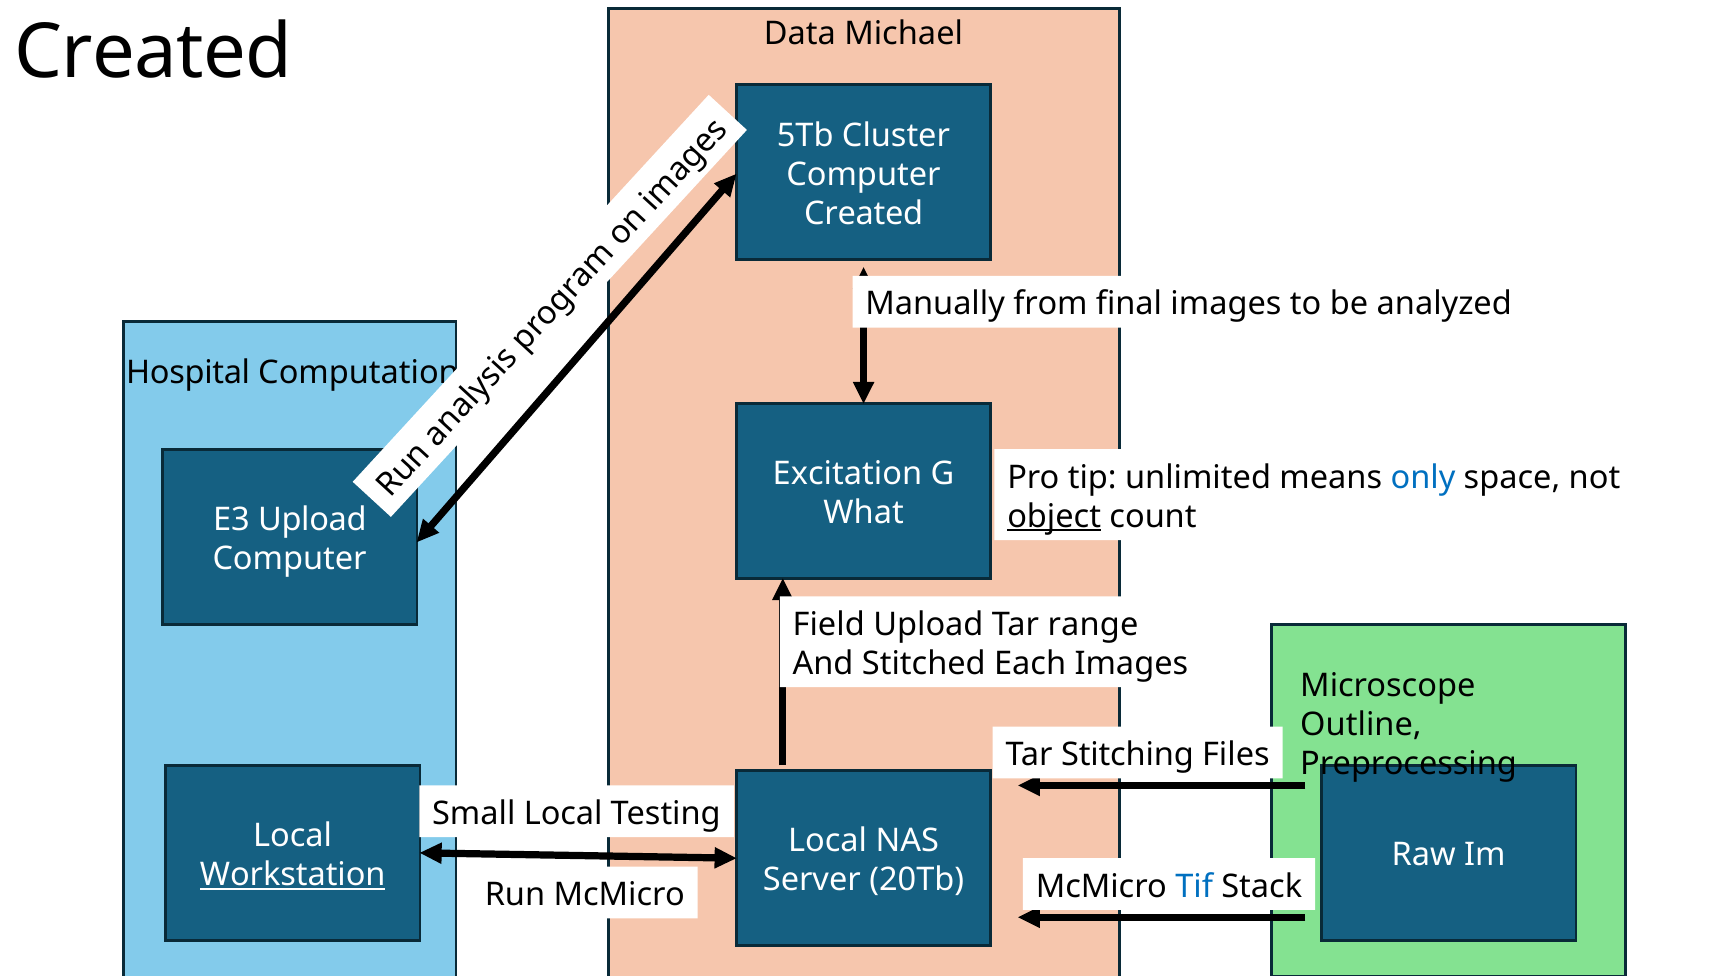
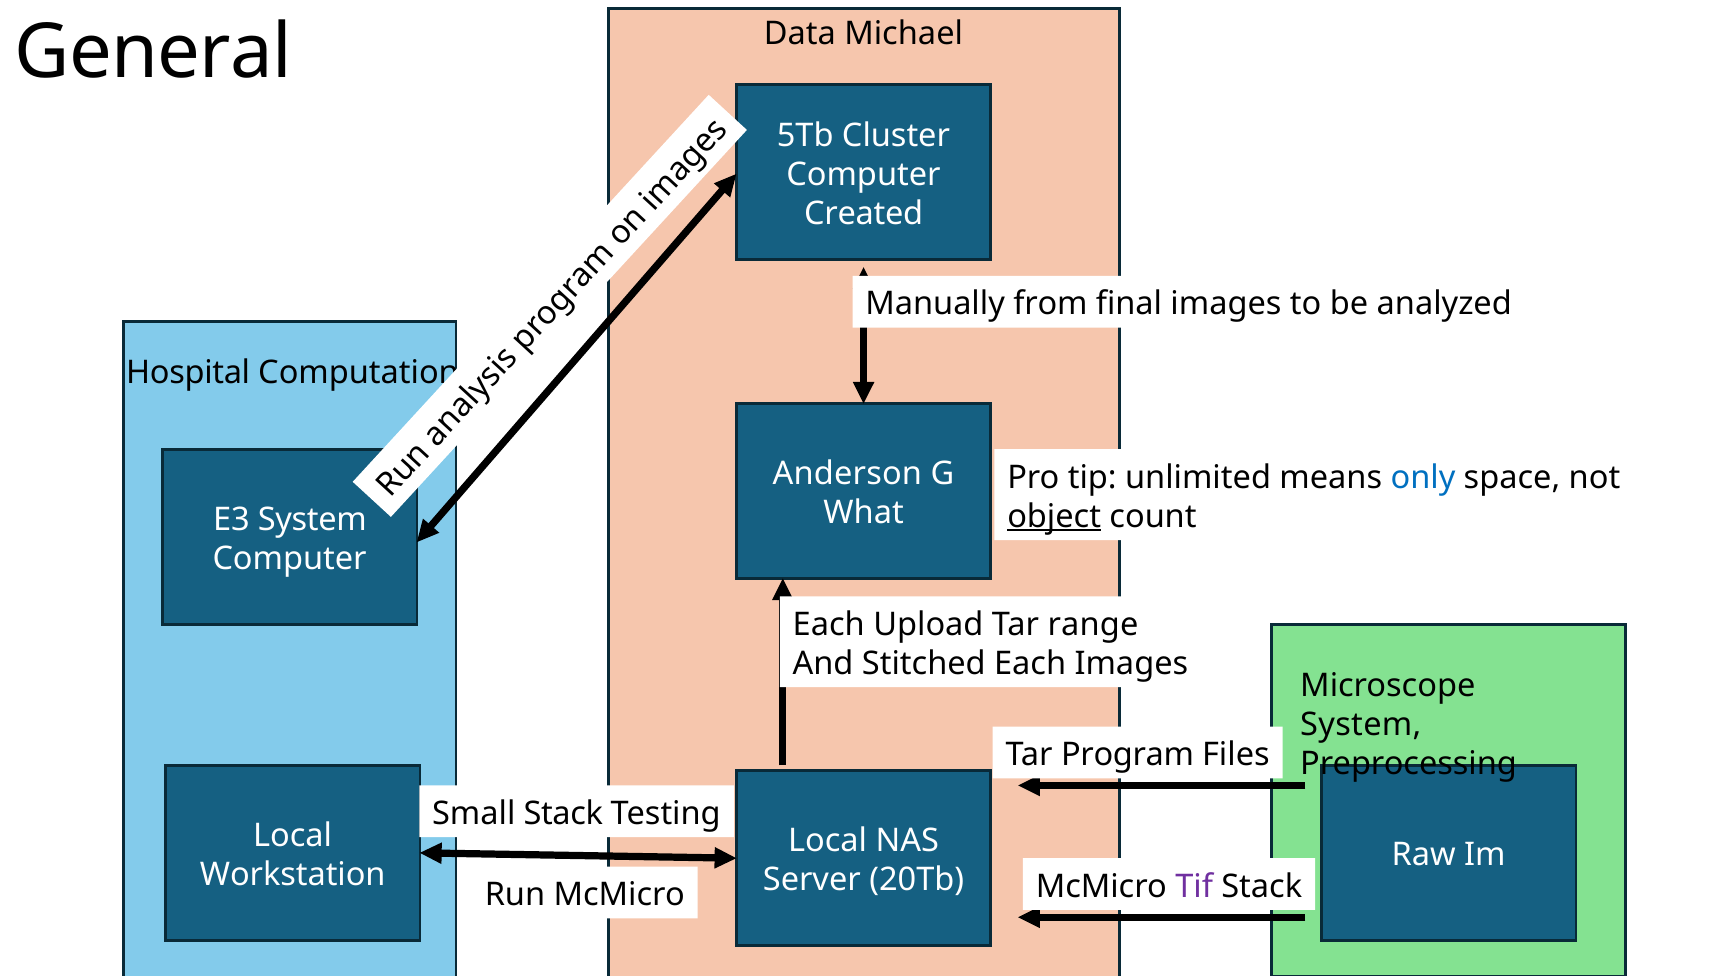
Created at (153, 52): Created -> General
Excitation: Excitation -> Anderson
E3 Upload: Upload -> System
Field at (829, 625): Field -> Each
Outline at (1361, 725): Outline -> System
Stitching: Stitching -> Program
Small Local: Local -> Stack
Workstation underline: present -> none
Tif colour: blue -> purple
